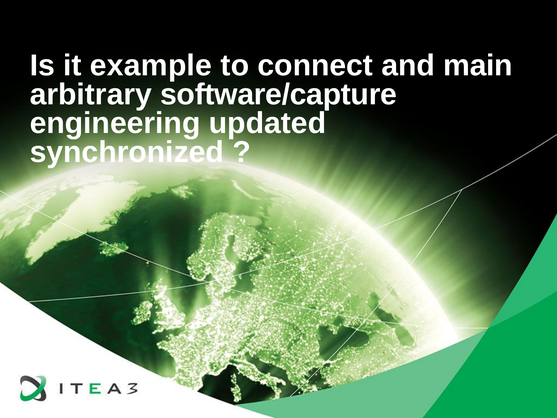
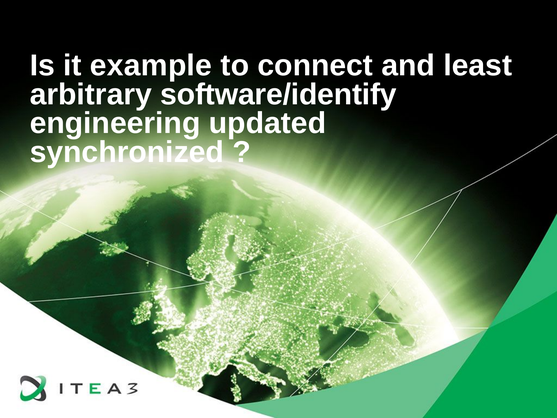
main: main -> least
software/capture: software/capture -> software/identify
